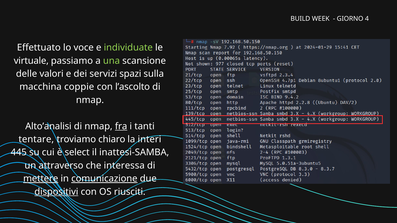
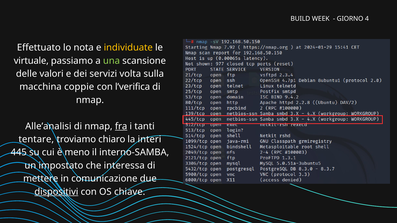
voce: voce -> nota
individuate colour: light green -> yellow
spazi: spazi -> volta
l’ascolto: l’ascolto -> l’verifica
Alto’analisi: Alto’analisi -> Alle’analisi
select: select -> meno
inattesi-SAMBA: inattesi-SAMBA -> interno-SAMBA
attraverso: attraverso -> impostato
mettere underline: present -> none
comunicazione underline: present -> none
riusciti: riusciti -> chiave
